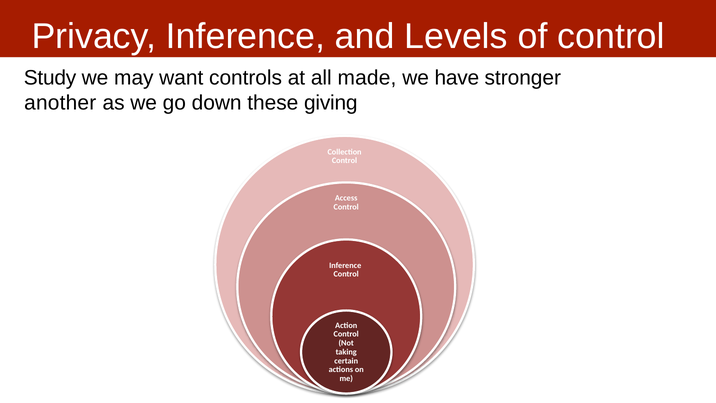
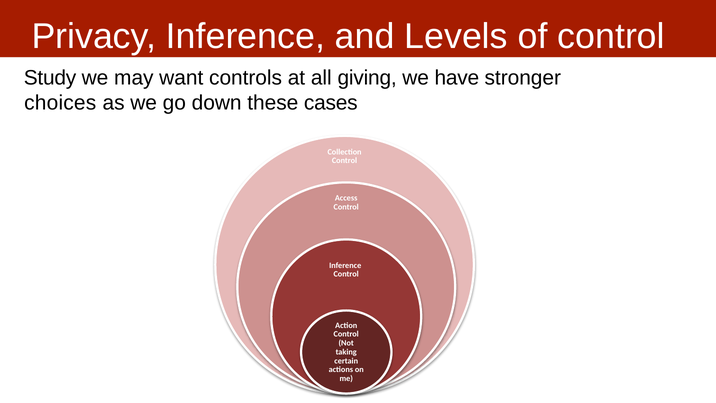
all made: made -> giving
another: another -> choices
these giving: giving -> cases
